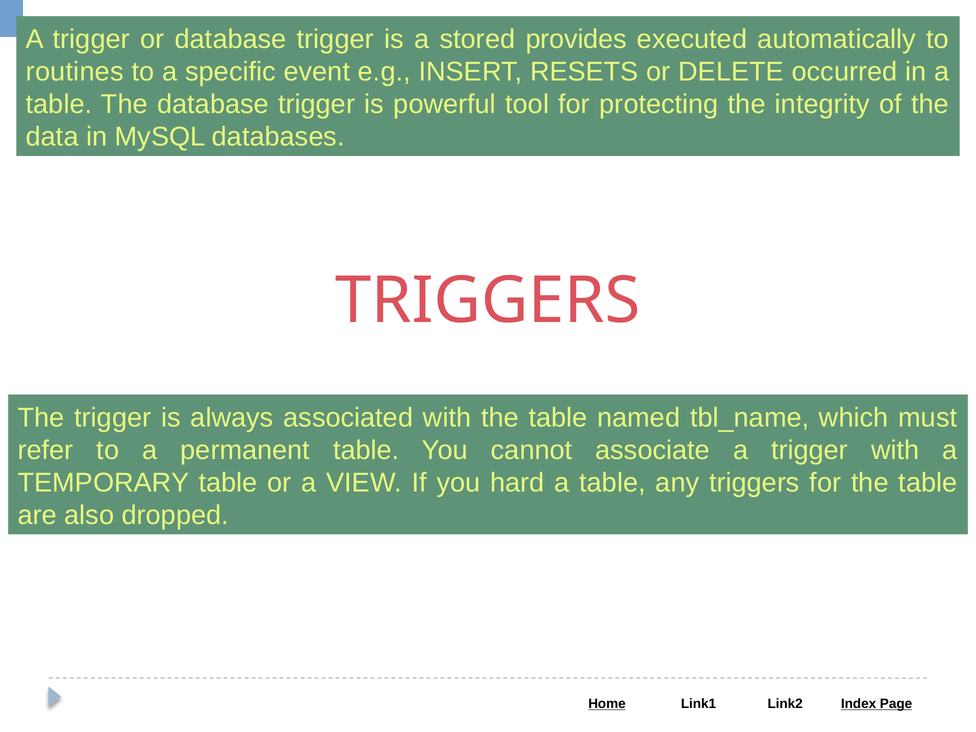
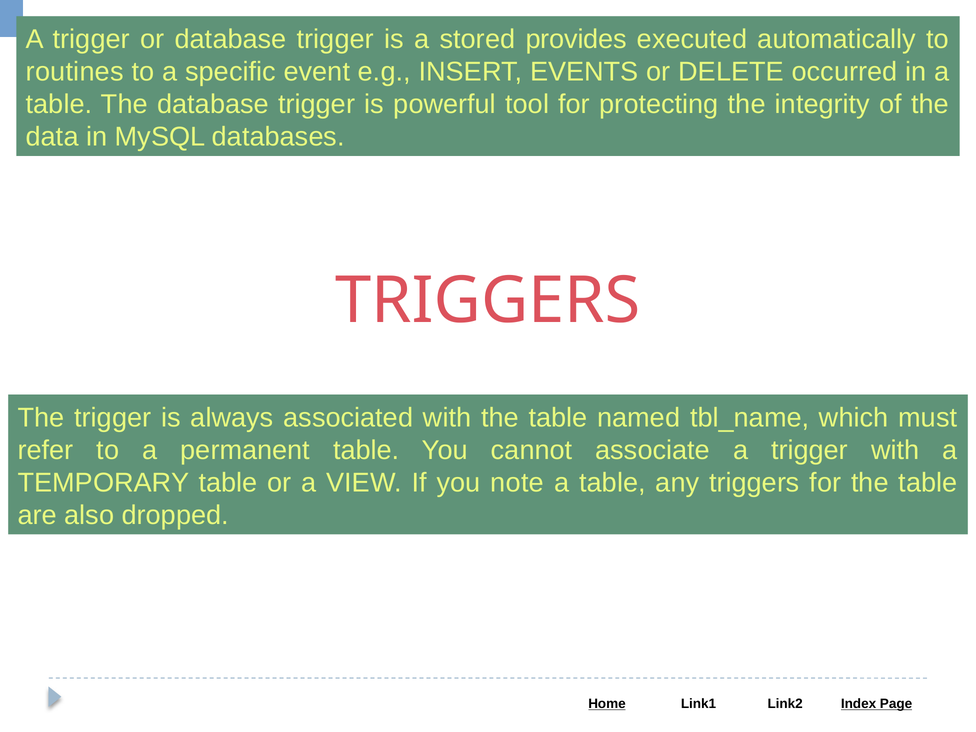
RESETS: RESETS -> EVENTS
hard: hard -> note
